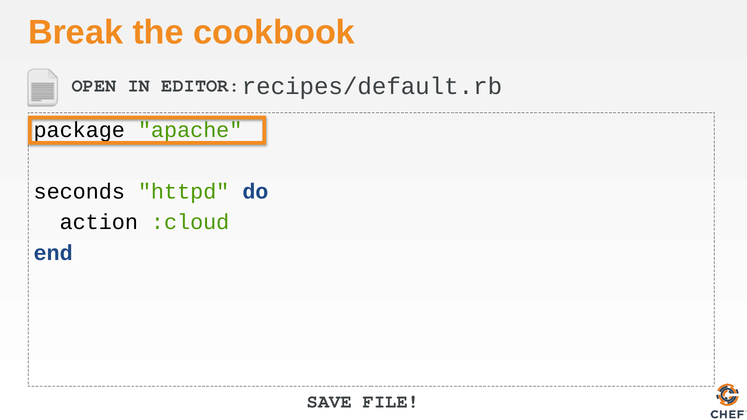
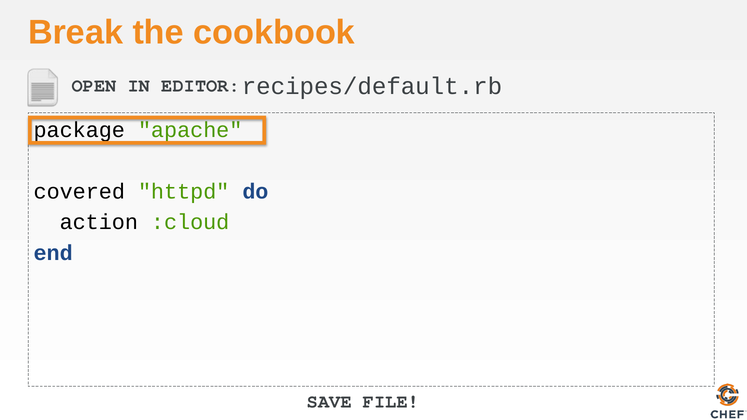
seconds: seconds -> covered
